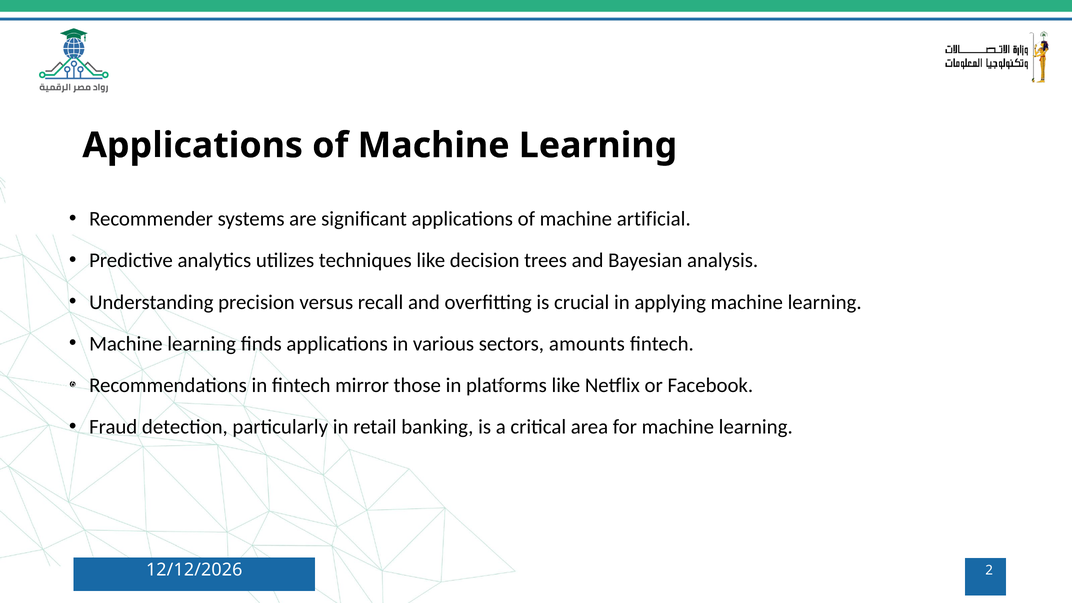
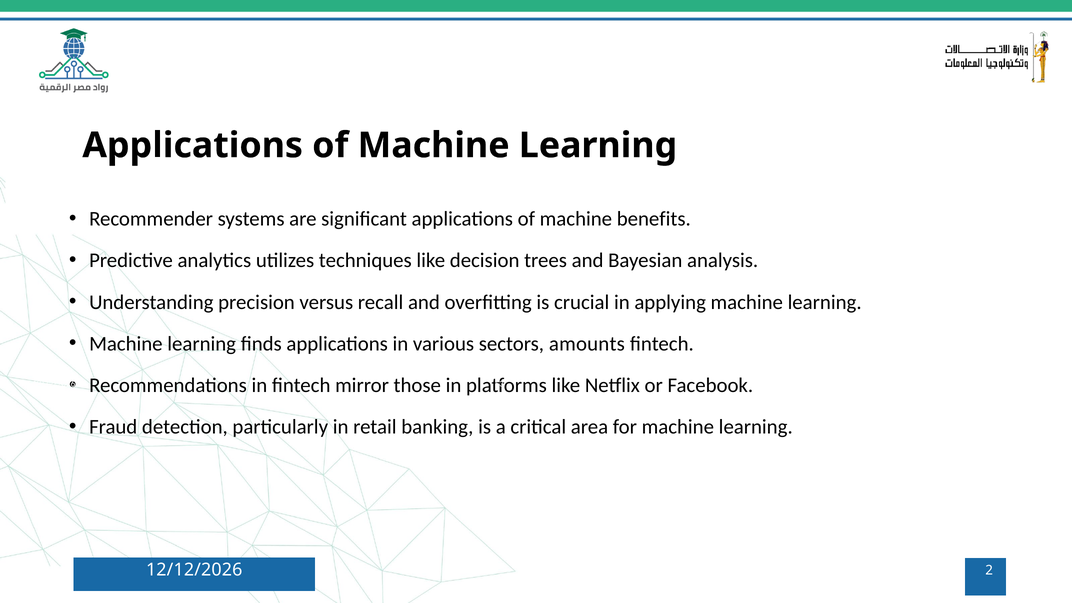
artificial: artificial -> benefits
